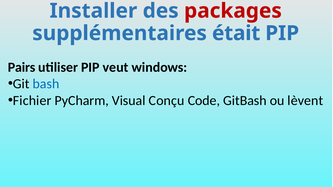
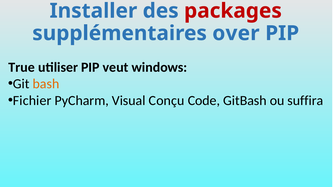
était: était -> over
Pairs: Pairs -> True
bash colour: blue -> orange
lèvent: lèvent -> suffira
